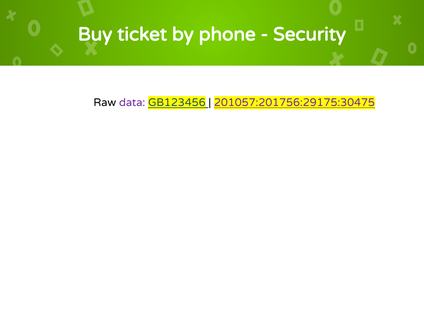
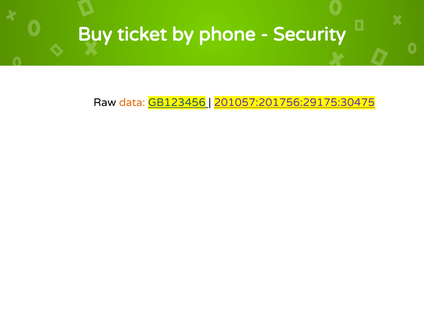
data colour: purple -> orange
